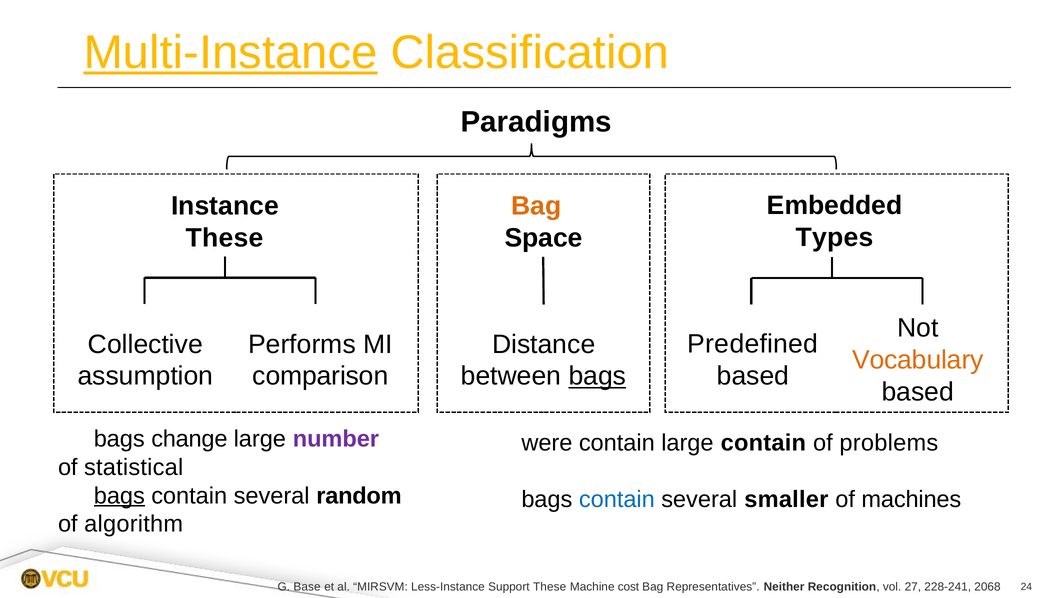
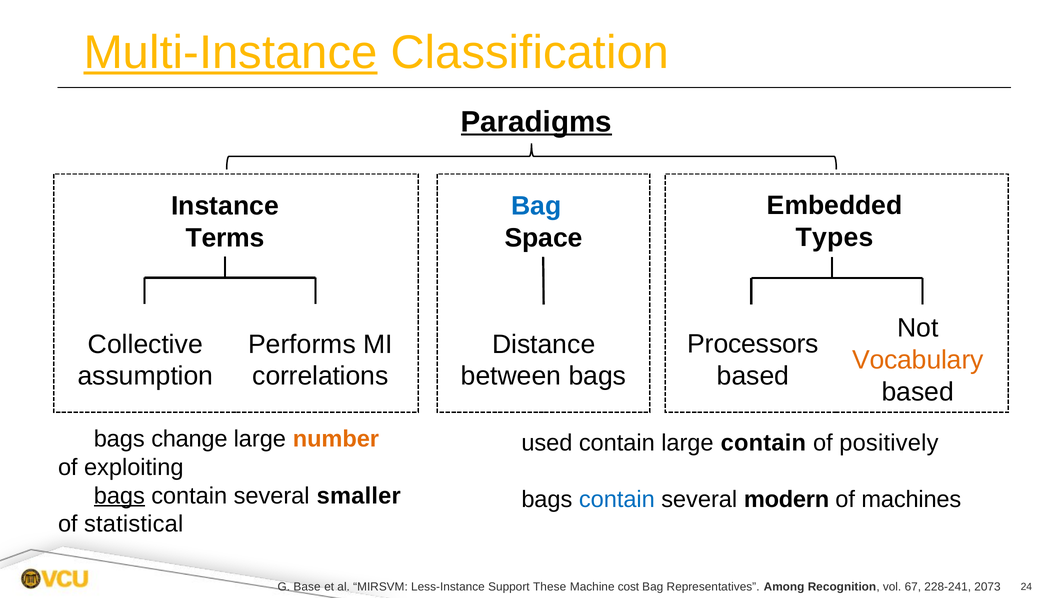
Paradigms underline: none -> present
Bag at (536, 206) colour: orange -> blue
These at (225, 238): These -> Terms
Predefined: Predefined -> Processors
comparison: comparison -> correlations
bags at (597, 376) underline: present -> none
number colour: purple -> orange
were: were -> used
problems: problems -> positively
statistical: statistical -> exploiting
random: random -> smaller
smaller: smaller -> modern
algorithm: algorithm -> statistical
Neither: Neither -> Among
27: 27 -> 67
2068: 2068 -> 2073
